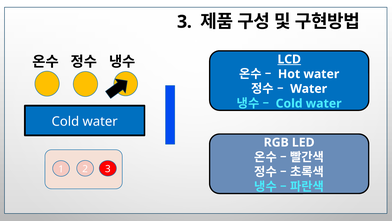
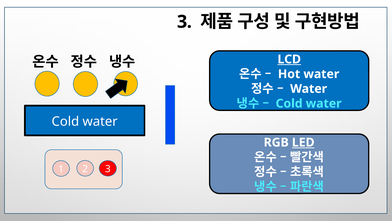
LED underline: none -> present
